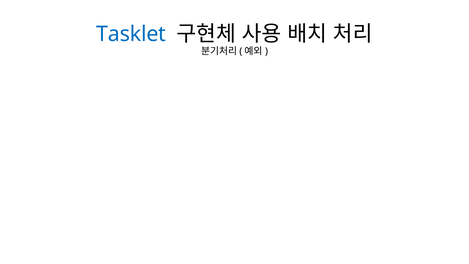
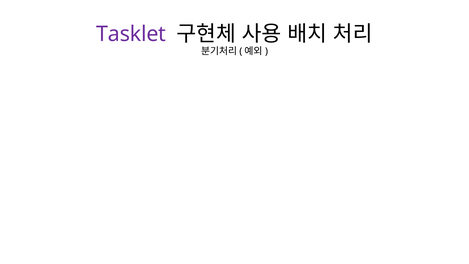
Tasklet colour: blue -> purple
